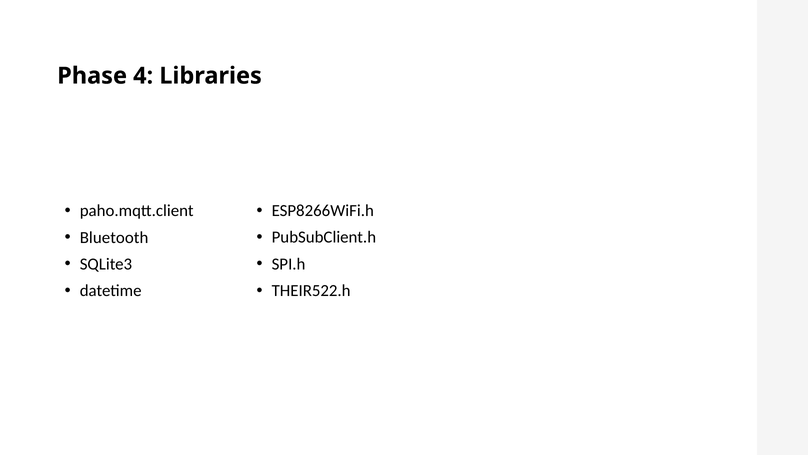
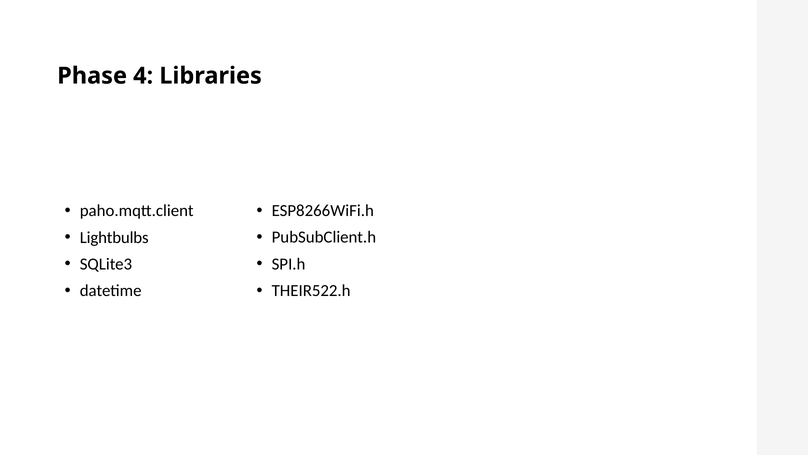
Bluetooth: Bluetooth -> Lightbulbs
